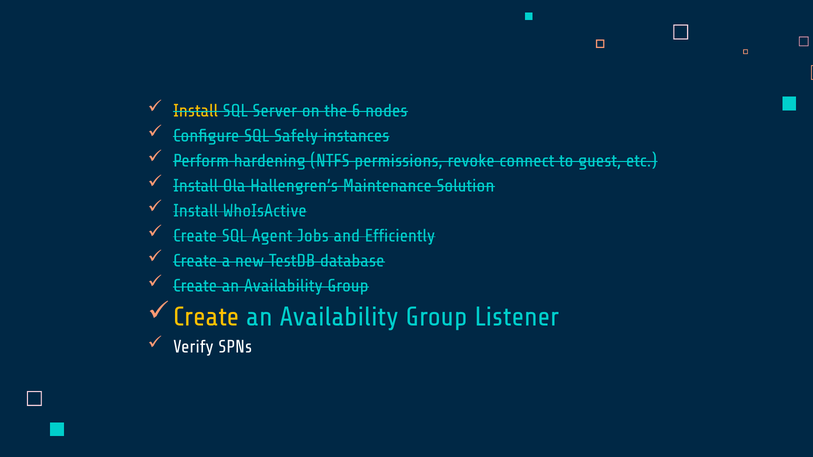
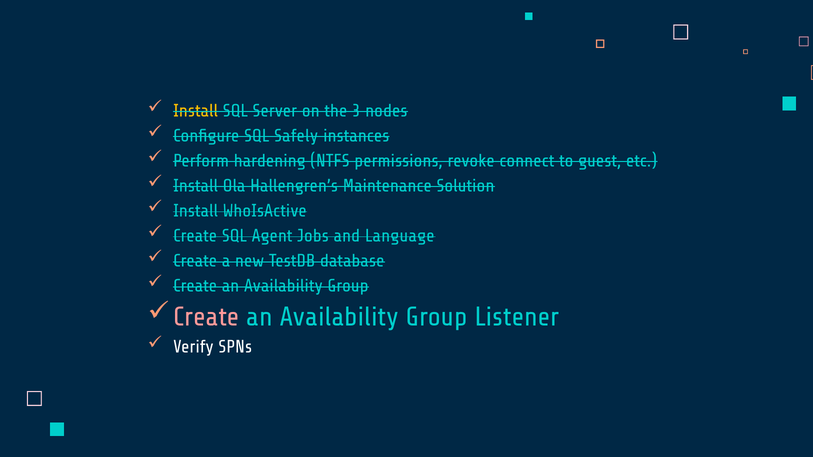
6: 6 -> 3
Efficiently: Efficiently -> Language
Create at (206, 317) colour: yellow -> pink
